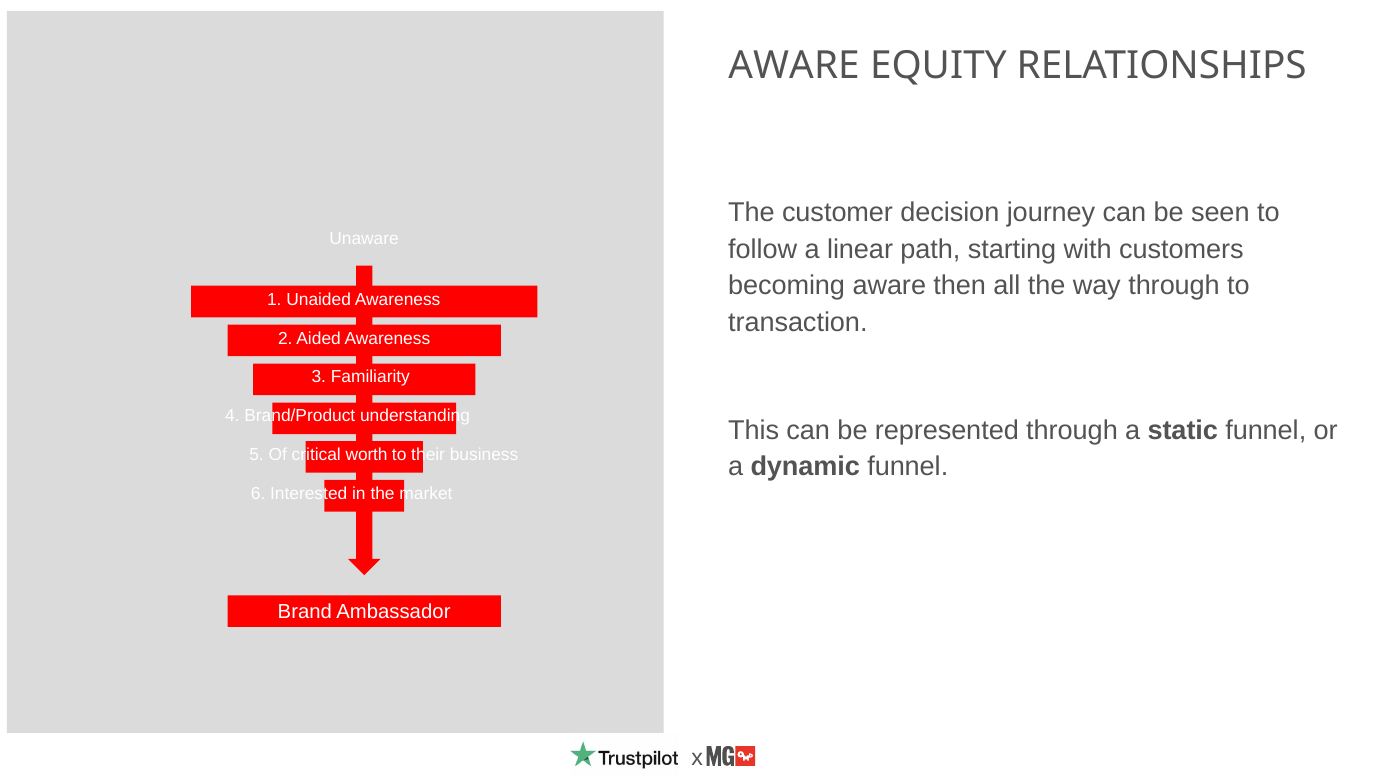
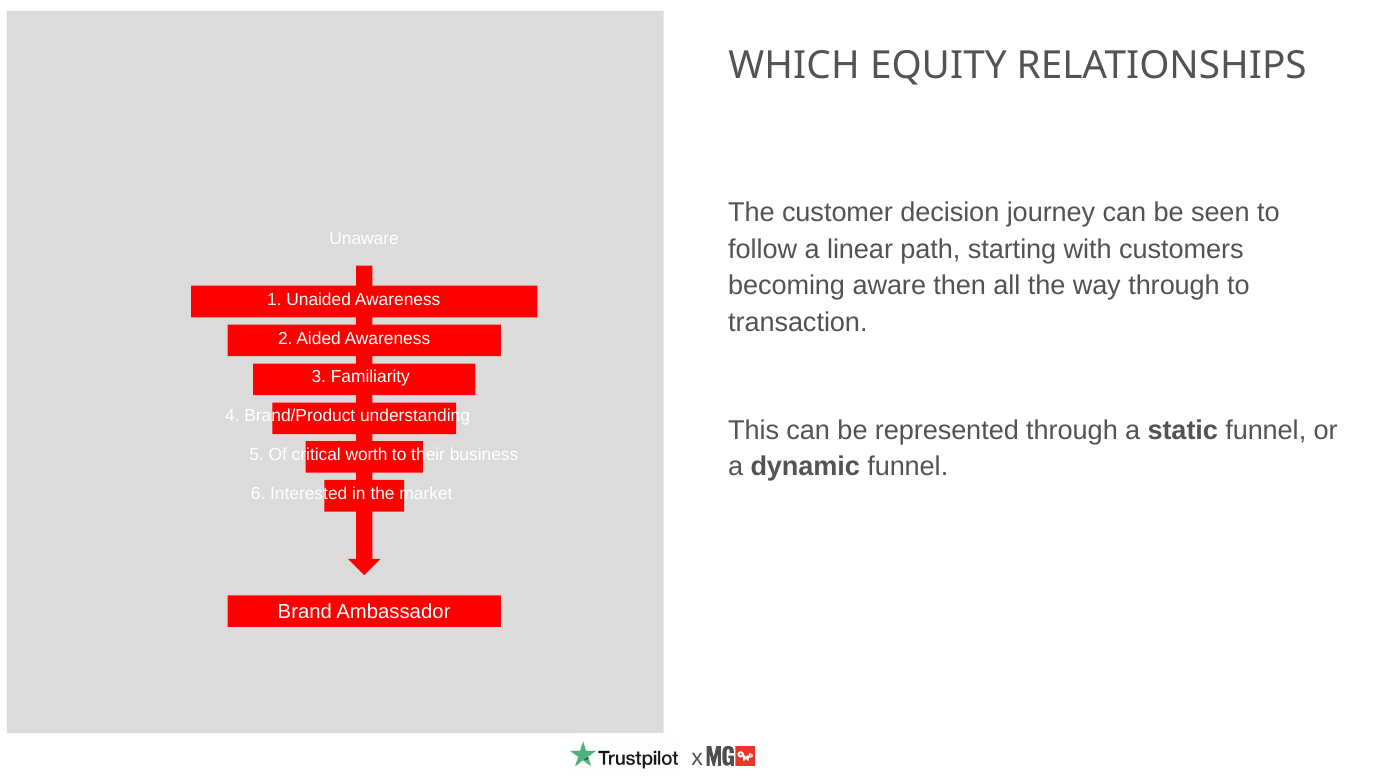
AWARE at (794, 65): AWARE -> WHICH
